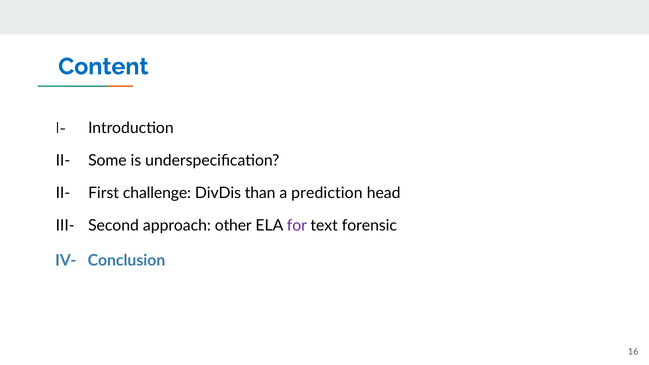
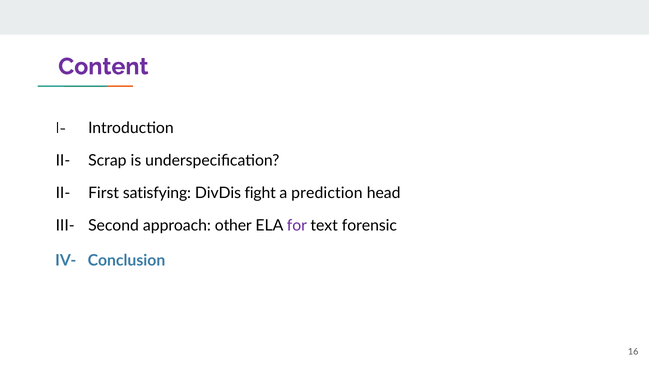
Content colour: blue -> purple
Some: Some -> Scrap
challenge: challenge -> satisfying
than: than -> fight
